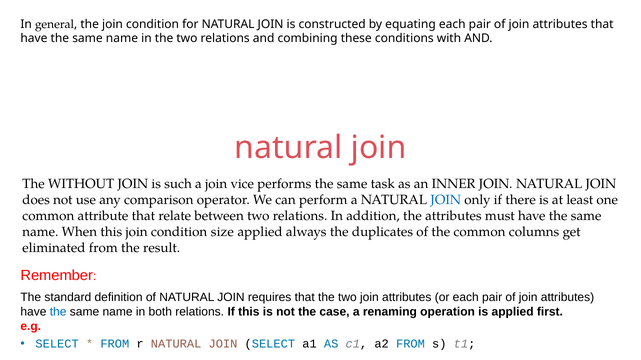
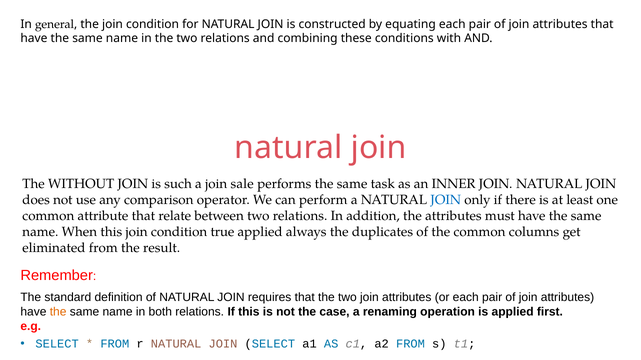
vice: vice -> sale
size: size -> true
the at (58, 312) colour: blue -> orange
